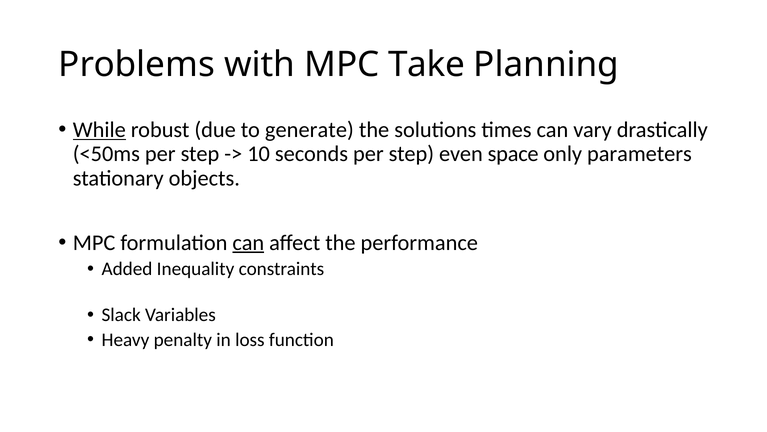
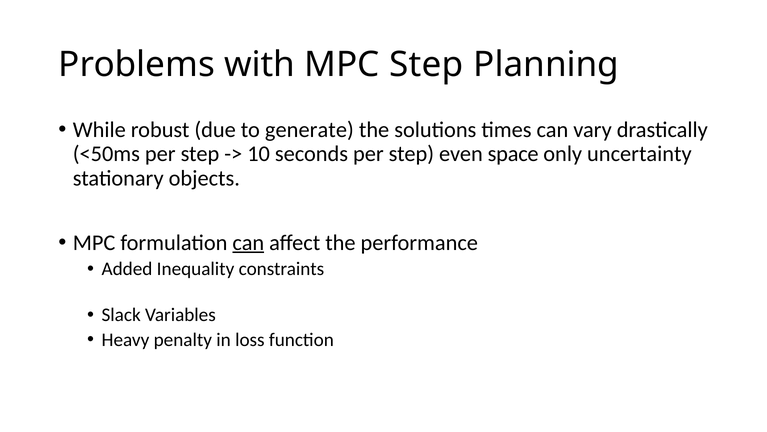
MPC Take: Take -> Step
While underline: present -> none
parameters: parameters -> uncertainty
